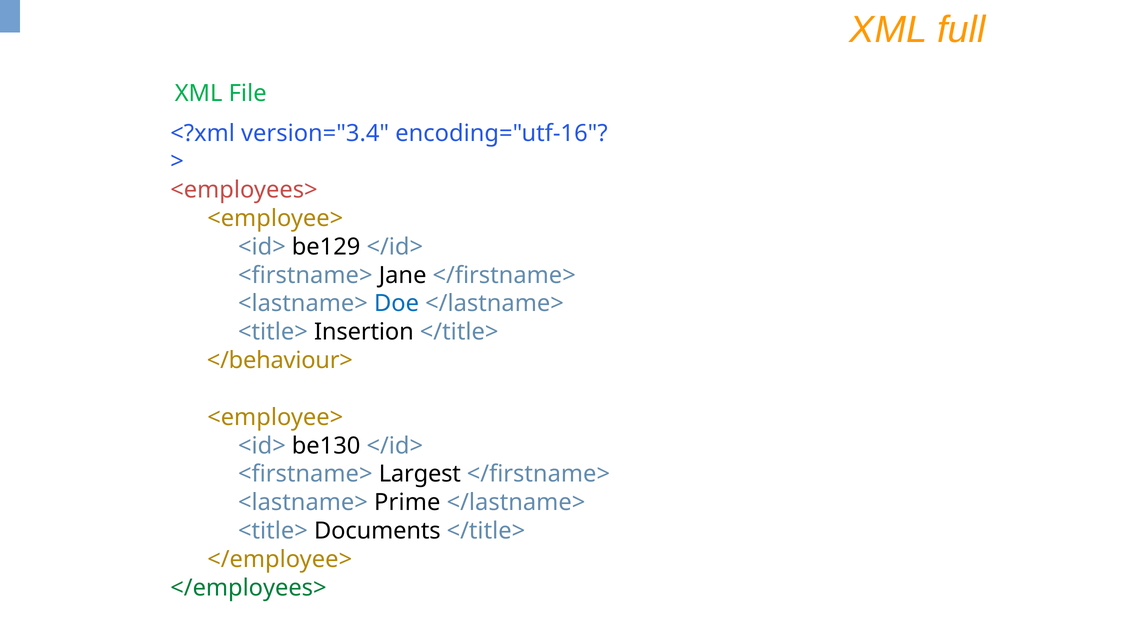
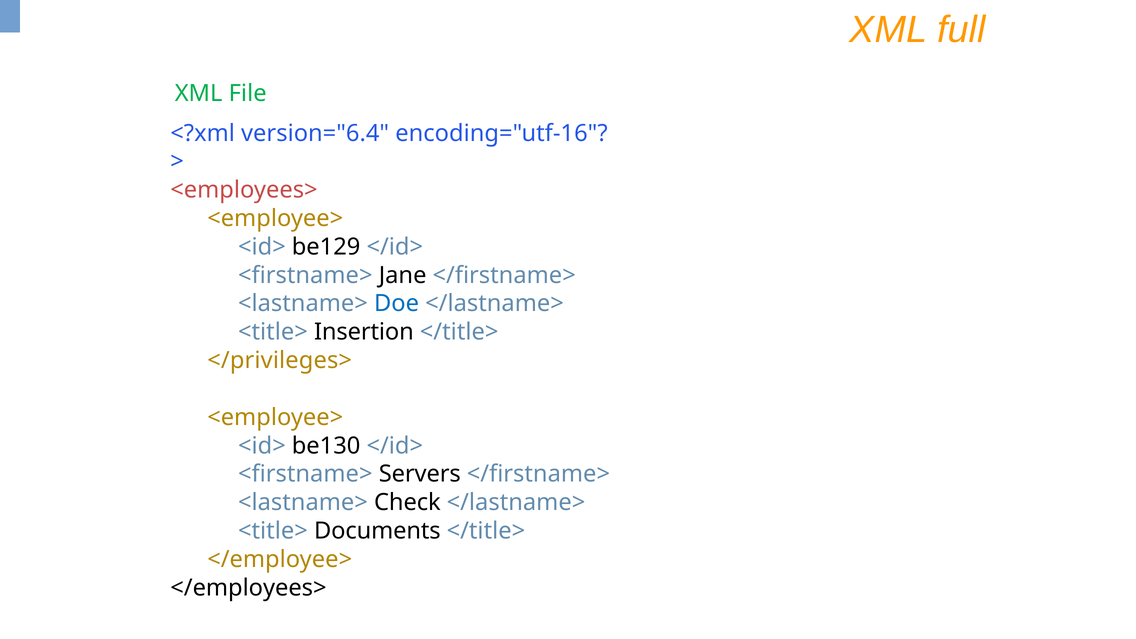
version="3.4: version="3.4 -> version="6.4
</behaviour>: </behaviour> -> </privileges>
Largest: Largest -> Servers
Prime: Prime -> Check
</employees> colour: green -> black
